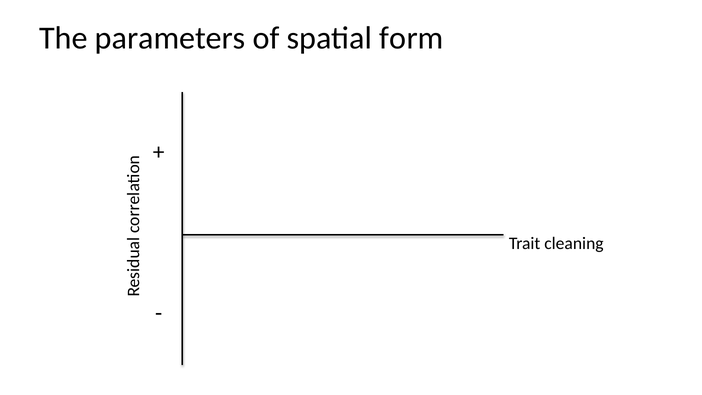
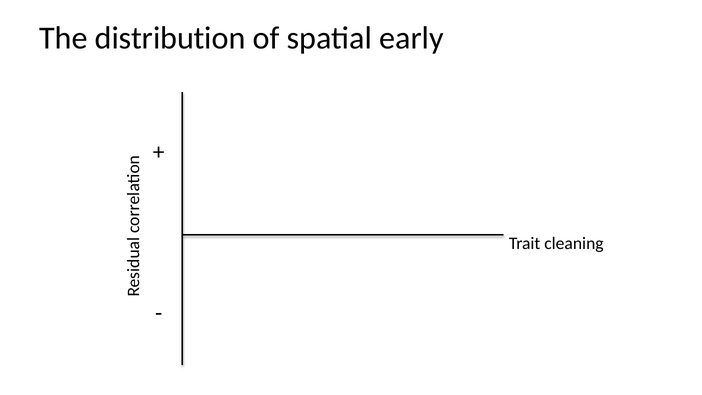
parameters: parameters -> distribution
form: form -> early
